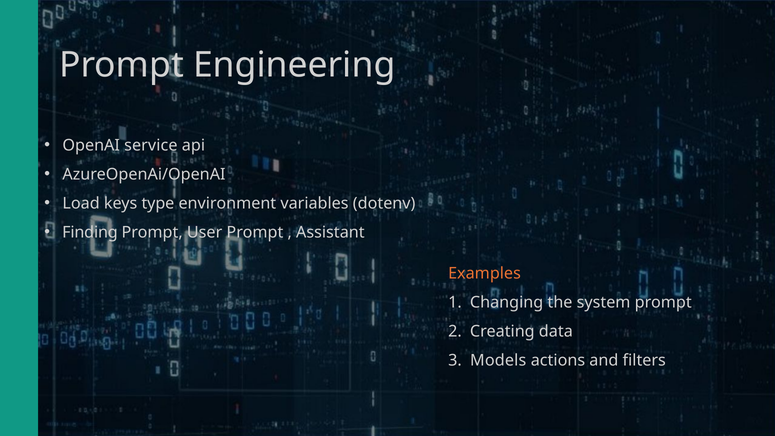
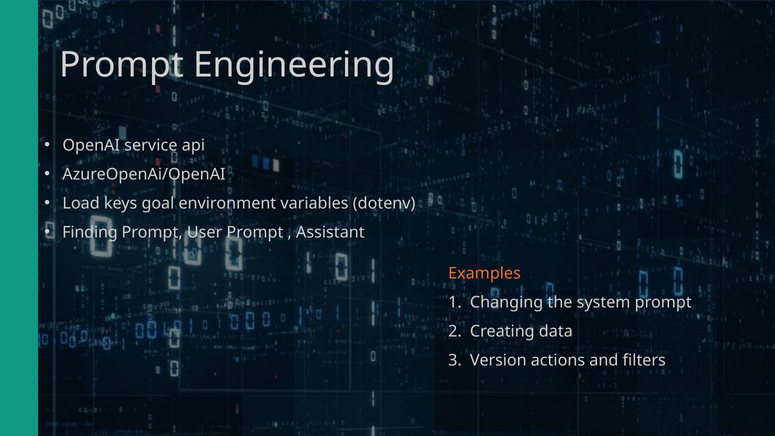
type: type -> goal
Models: Models -> Version
